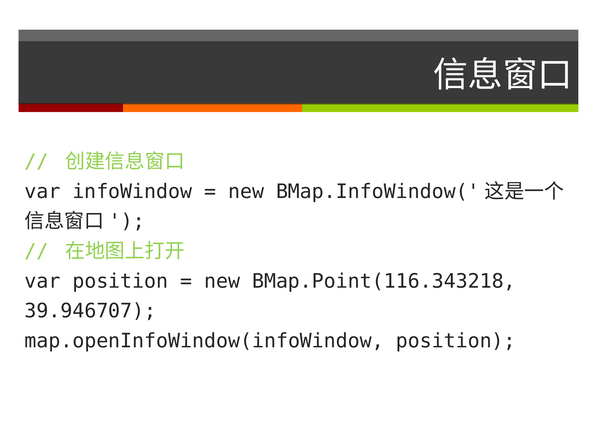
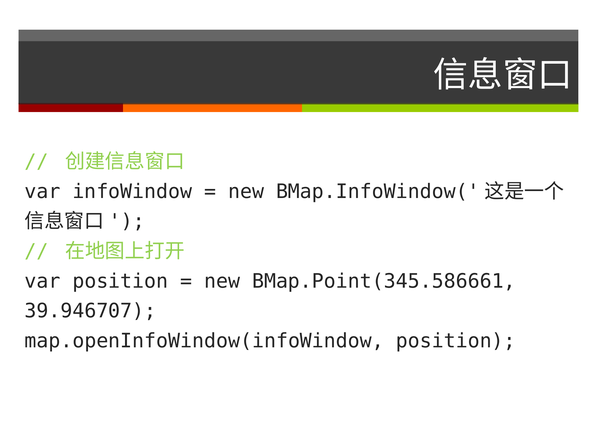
BMap.Point(116.343218: BMap.Point(116.343218 -> BMap.Point(345.586661
